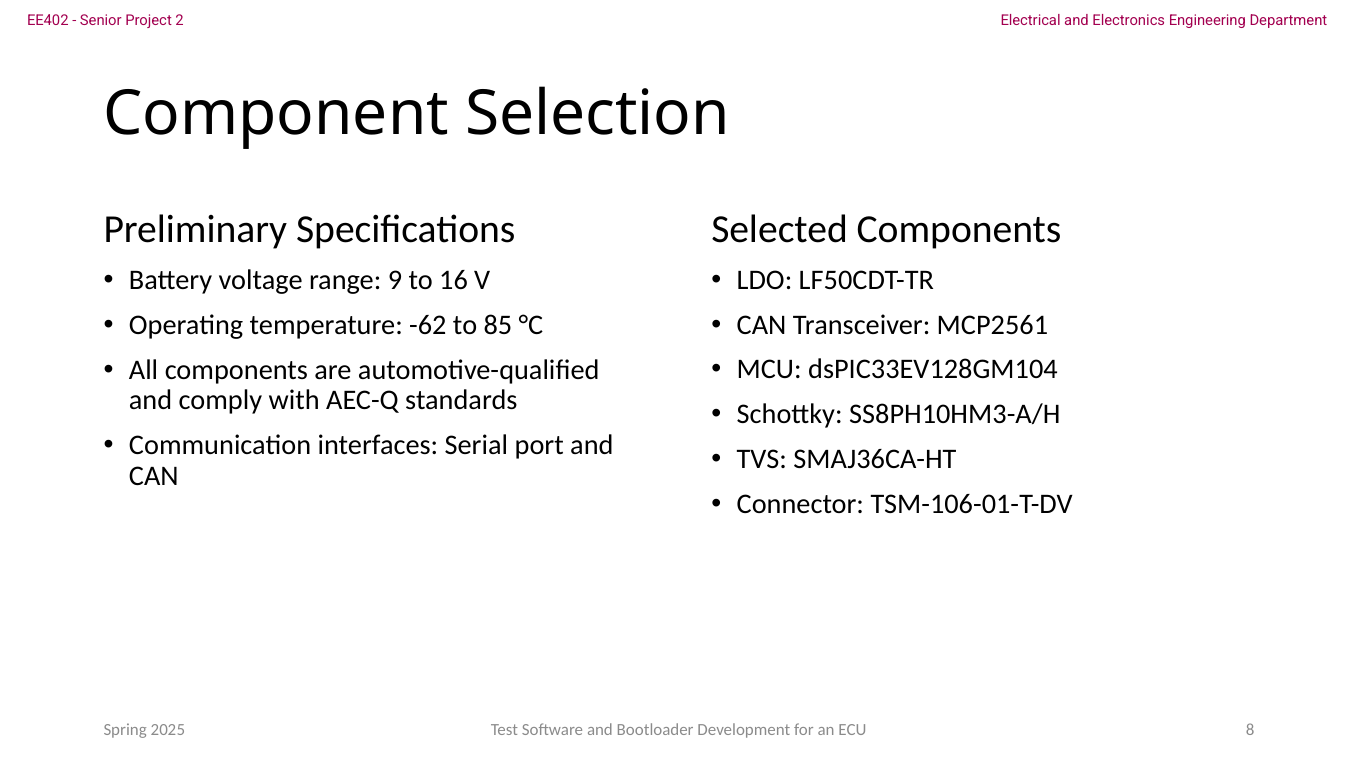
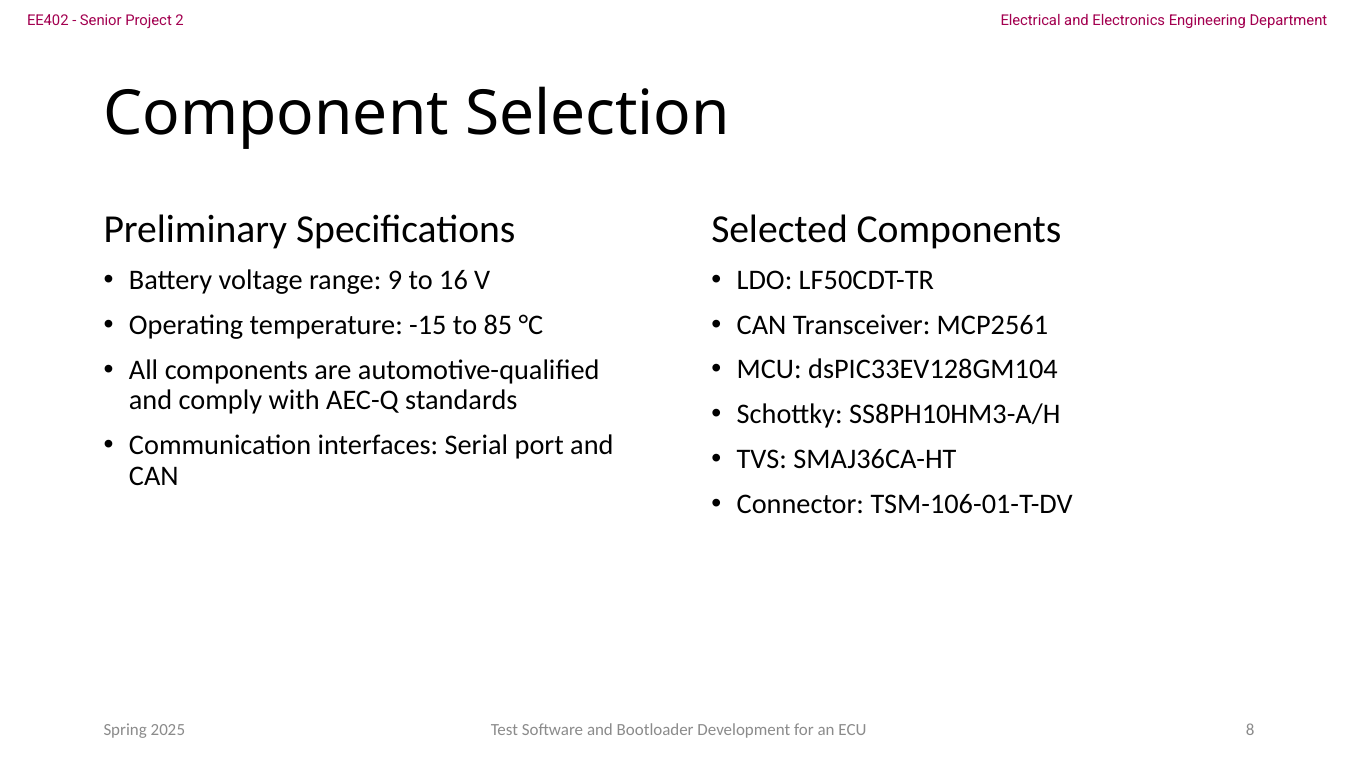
-62: -62 -> -15
